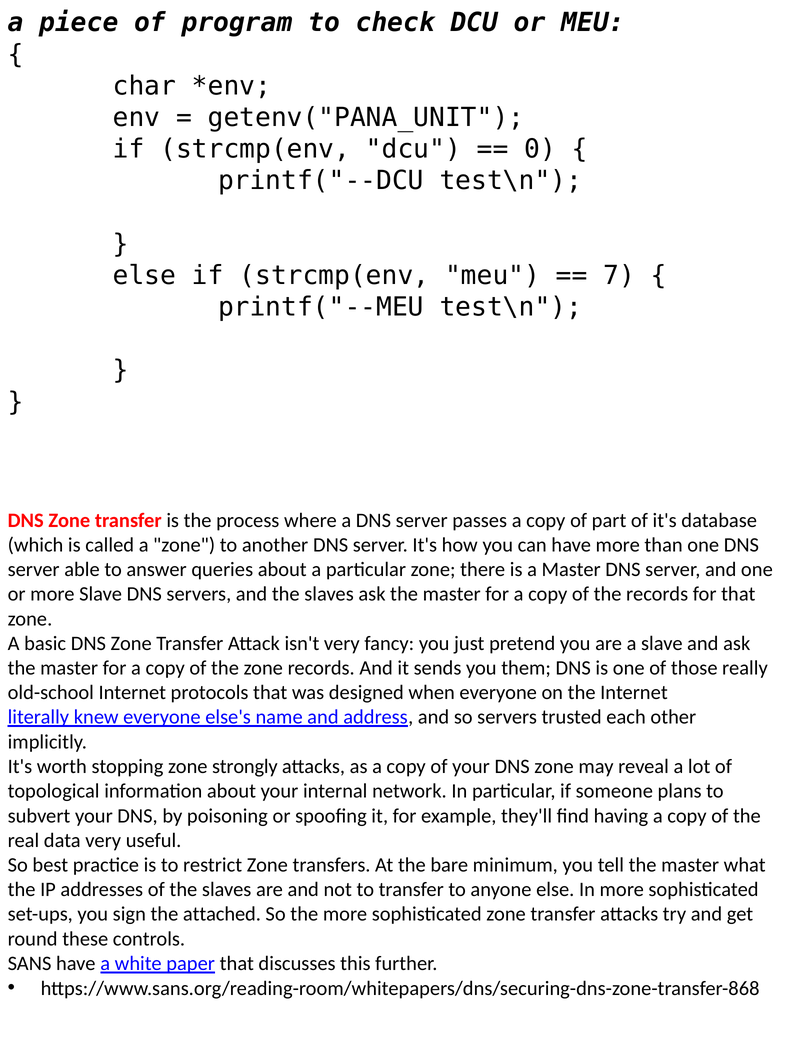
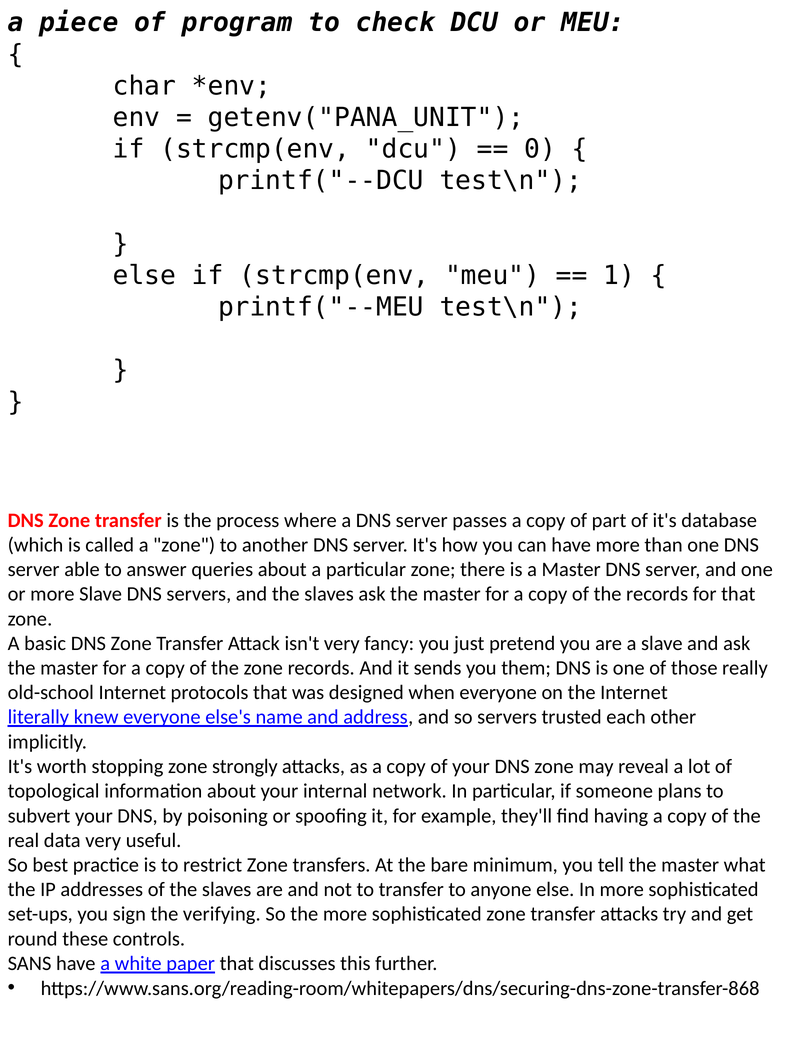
7: 7 -> 1
attached: attached -> verifying
